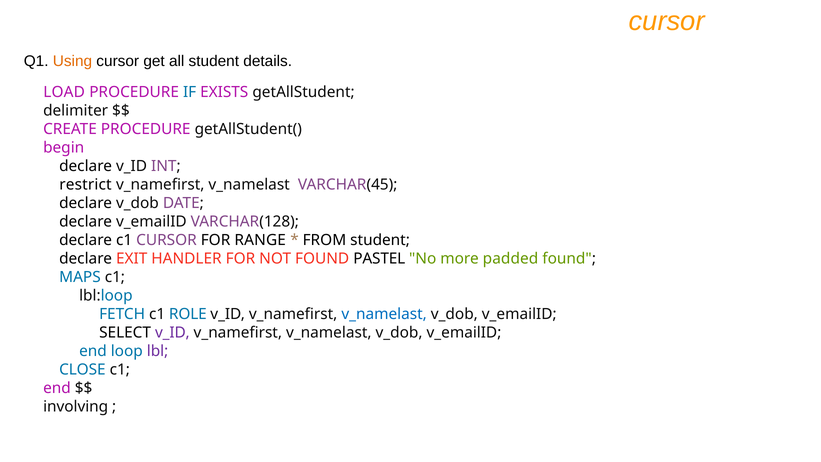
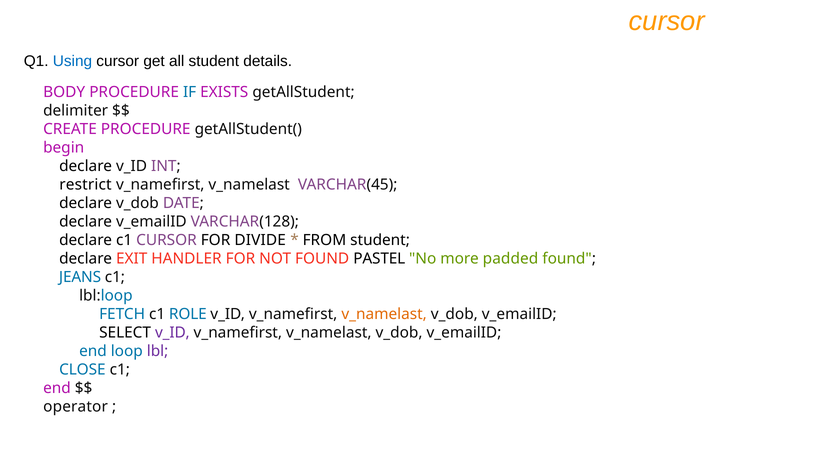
Using colour: orange -> blue
LOAD: LOAD -> BODY
RANGE: RANGE -> DIVIDE
MAPS: MAPS -> JEANS
v_namelast at (384, 314) colour: blue -> orange
involving: involving -> operator
